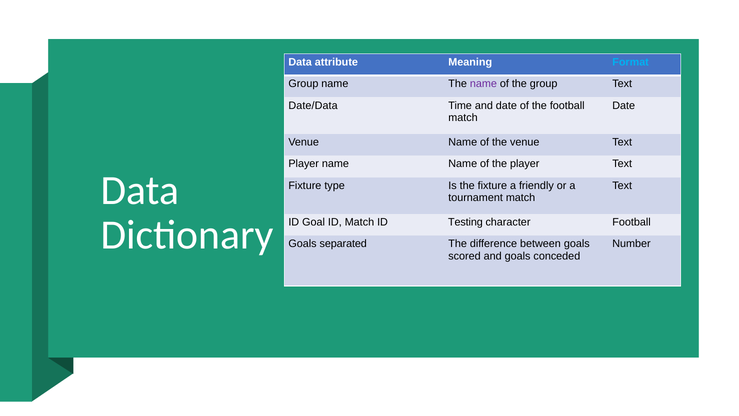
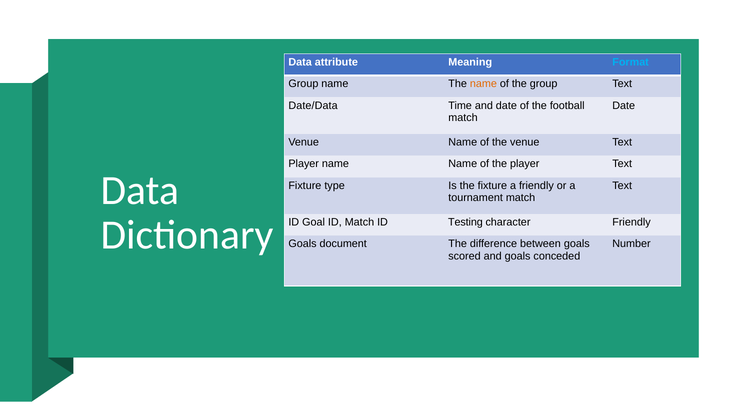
name at (483, 84) colour: purple -> orange
character Football: Football -> Friendly
separated: separated -> document
